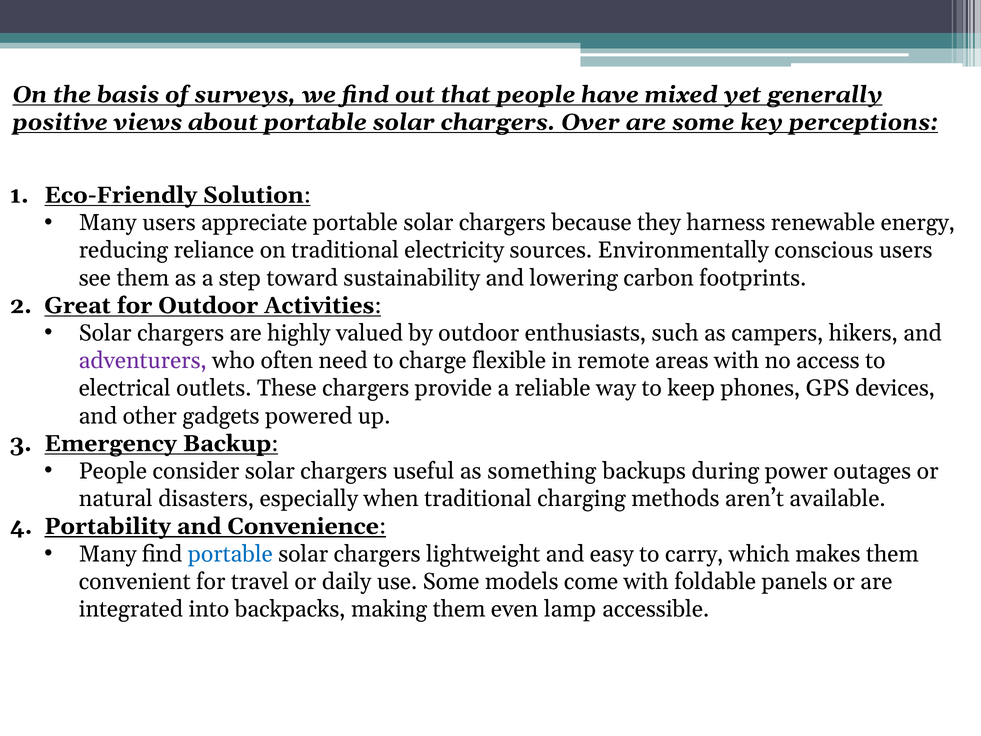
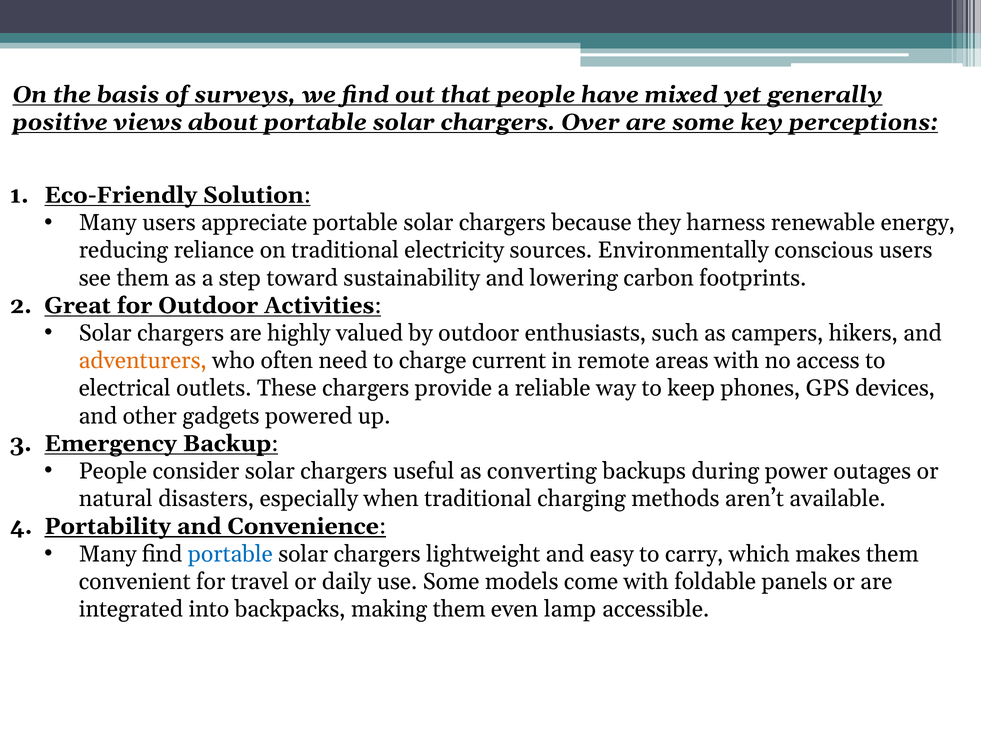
adventurers colour: purple -> orange
flexible: flexible -> current
something: something -> converting
